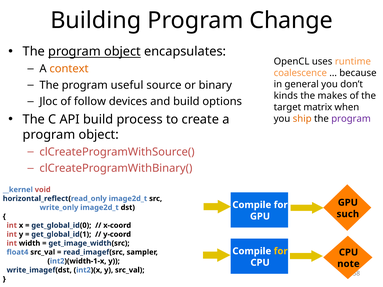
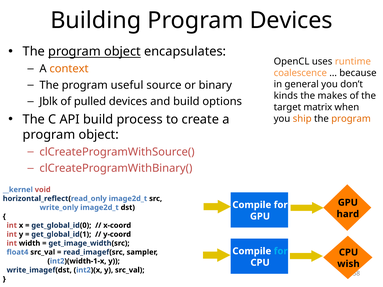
Program Change: Change -> Devices
Jloc: Jloc -> Jblk
follow: follow -> pulled
program at (351, 119) colour: purple -> orange
such: such -> hard
for at (281, 251) colour: yellow -> light blue
note: note -> wish
